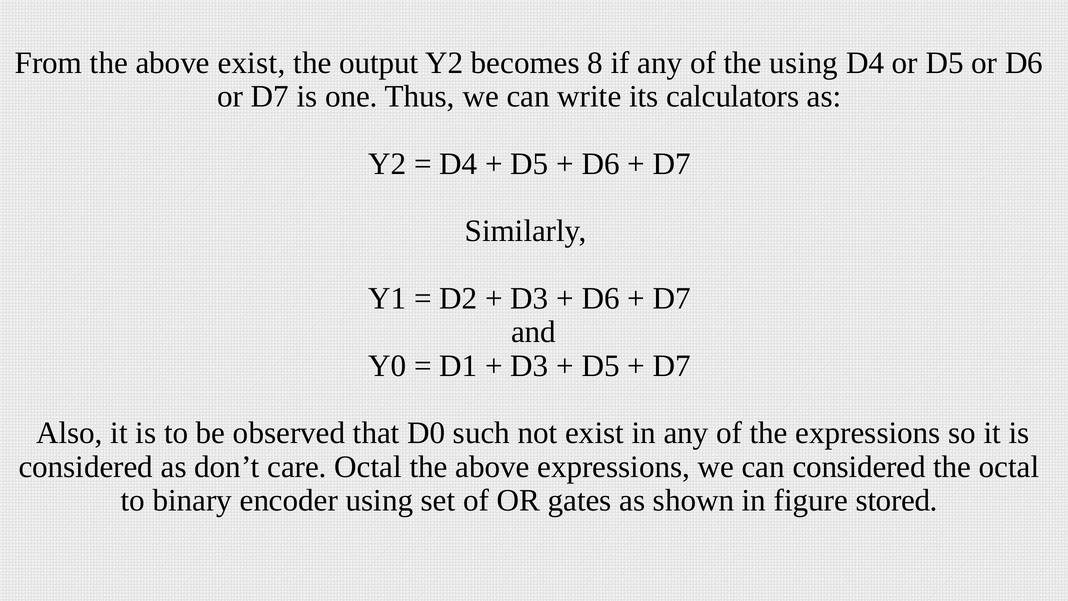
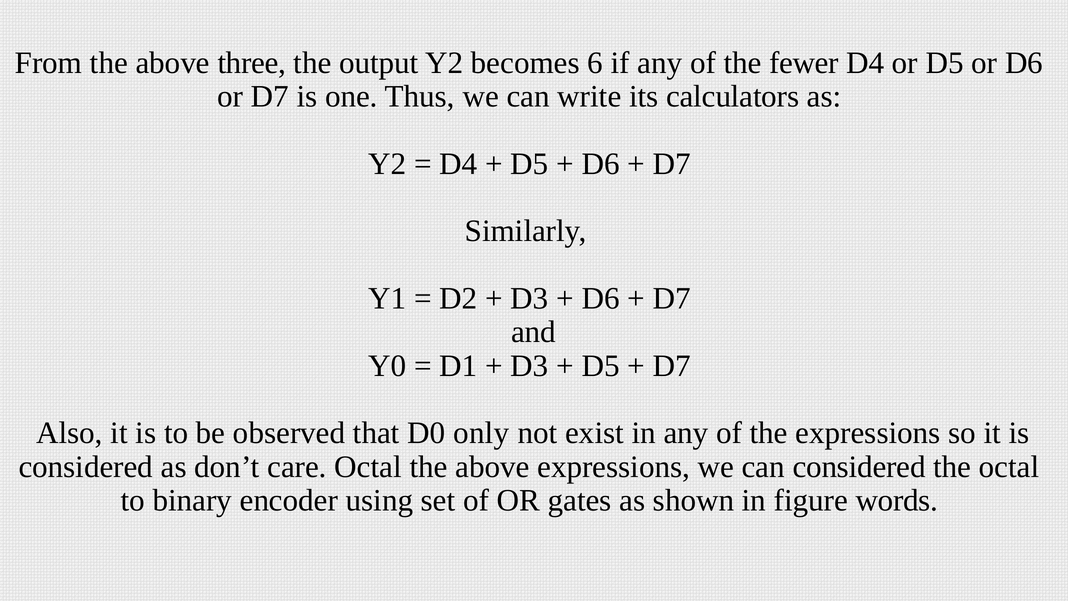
above exist: exist -> three
8: 8 -> 6
the using: using -> fewer
such: such -> only
stored: stored -> words
